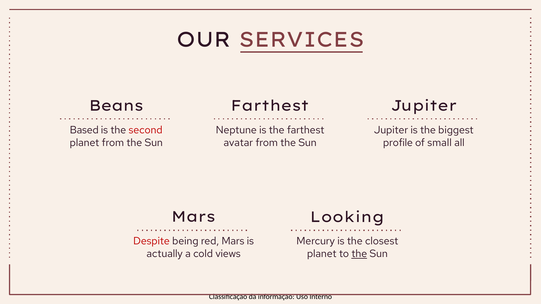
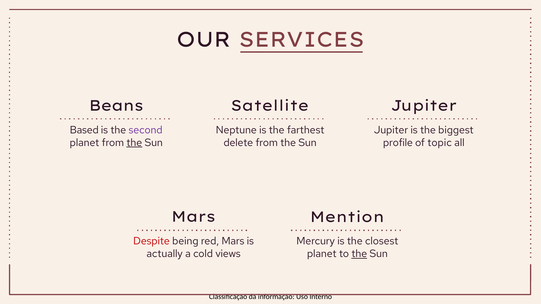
Farthest at (270, 106): Farthest -> Satellite
second colour: red -> purple
the at (134, 143) underline: none -> present
avatar: avatar -> delete
small: small -> topic
Looking: Looking -> Mention
